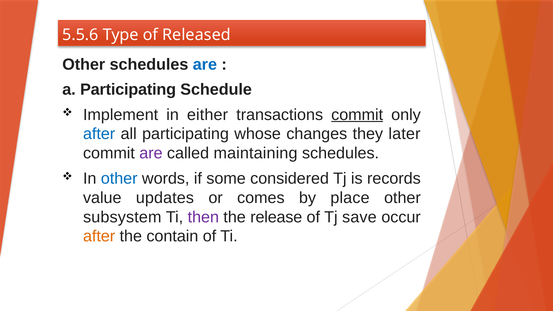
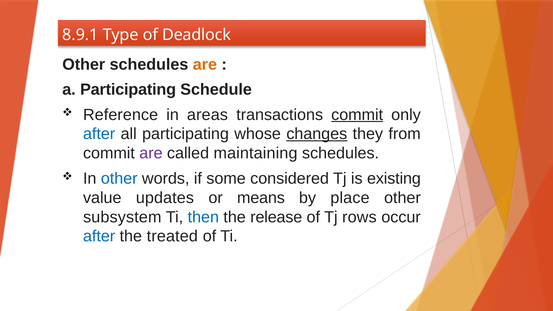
5.5.6: 5.5.6 -> 8.9.1
Released: Released -> Deadlock
are at (205, 65) colour: blue -> orange
Implement: Implement -> Reference
either: either -> areas
changes underline: none -> present
later: later -> from
records: records -> existing
comes: comes -> means
then colour: purple -> blue
save: save -> rows
after at (99, 236) colour: orange -> blue
contain: contain -> treated
